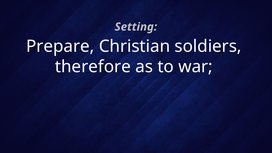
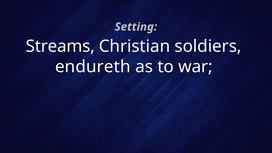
Prepare: Prepare -> Streams
therefore: therefore -> endureth
